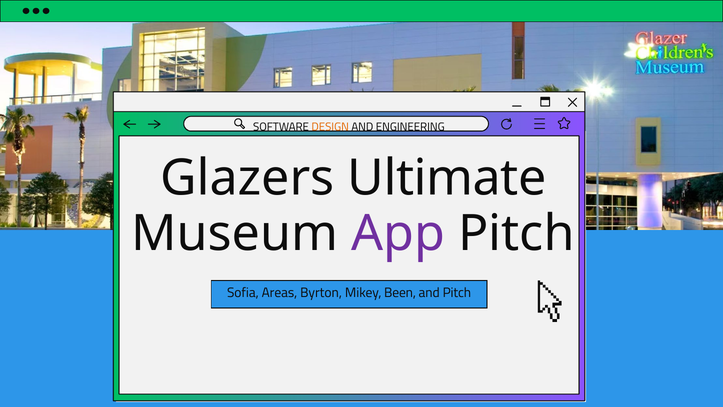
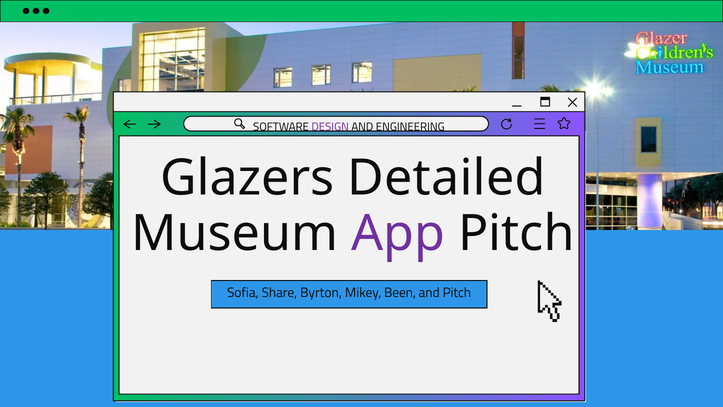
DESIGN colour: orange -> purple
Ultimate: Ultimate -> Detailed
Areas: Areas -> Share
